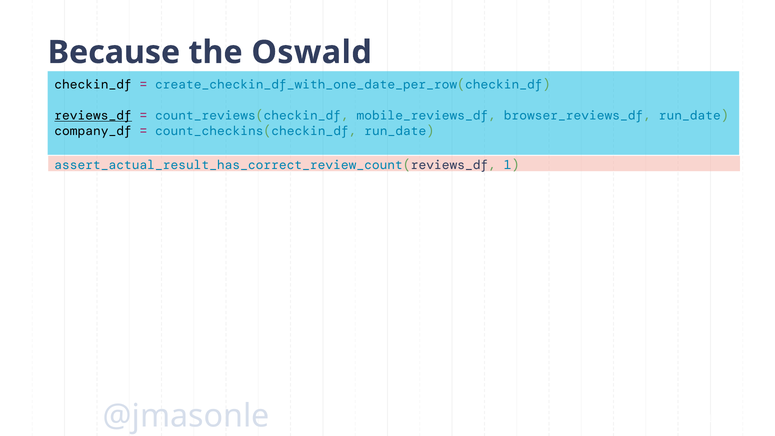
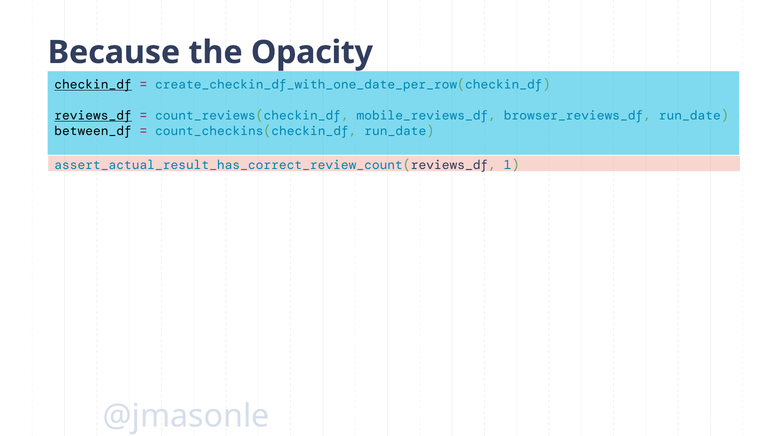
Oswald: Oswald -> Opacity
checkin_df underline: none -> present
company_df: company_df -> between_df
